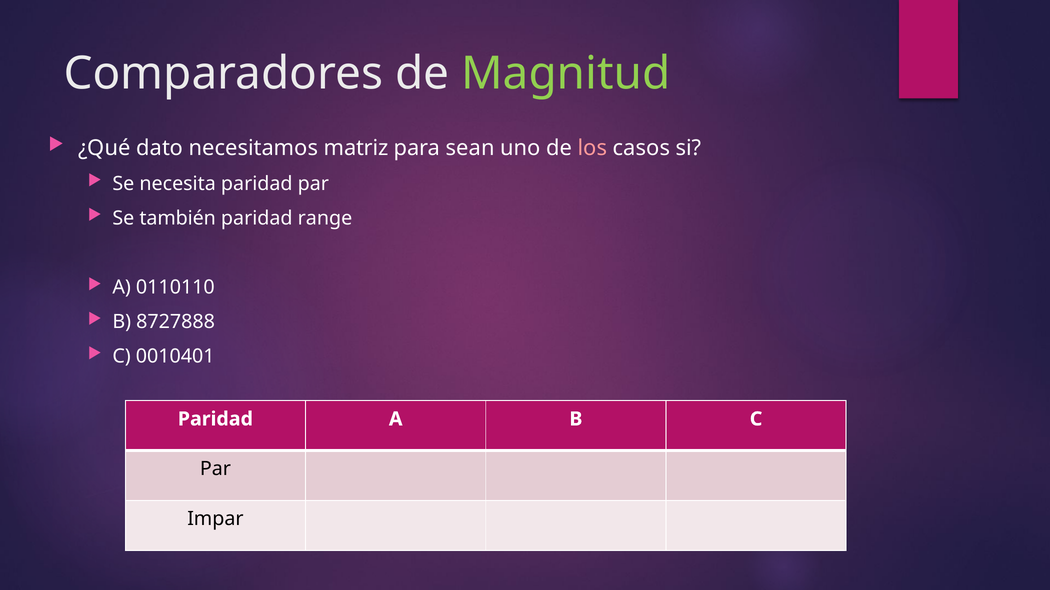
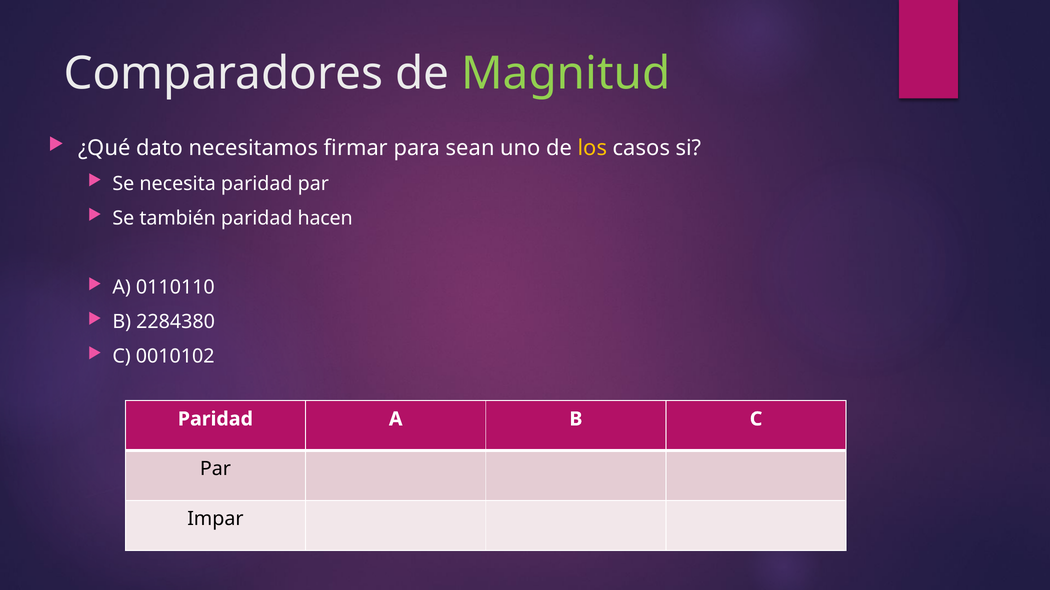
matriz: matriz -> firmar
los colour: pink -> yellow
range: range -> hacen
8727888: 8727888 -> 2284380
0010401: 0010401 -> 0010102
